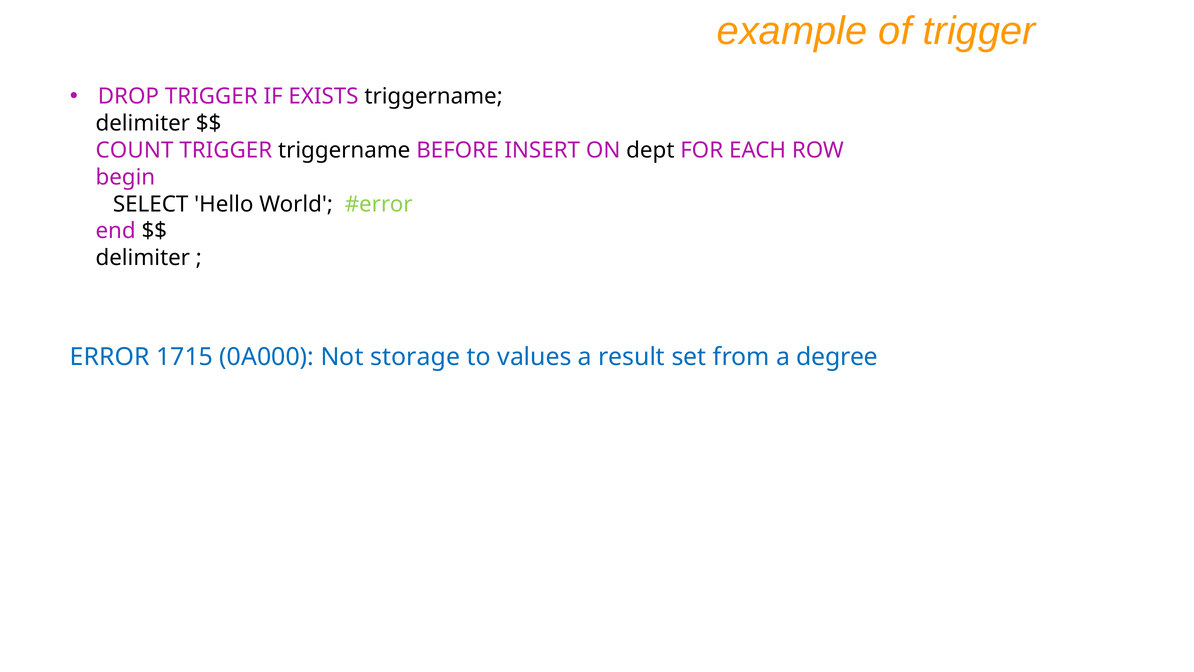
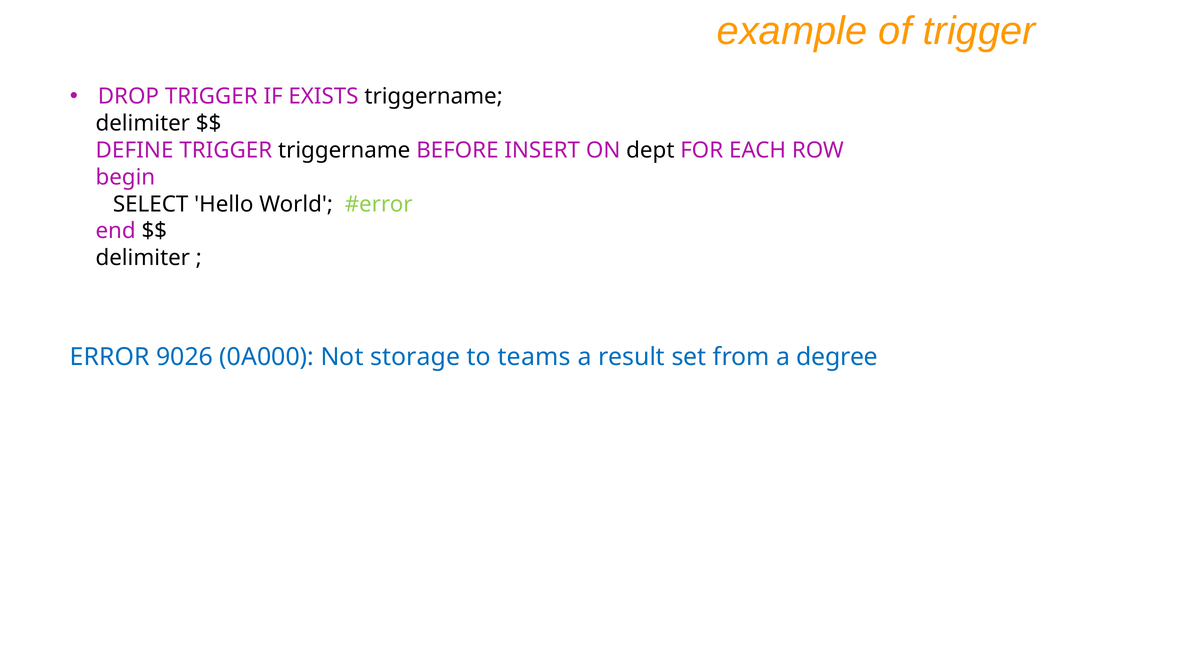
COUNT: COUNT -> DEFINE
1715: 1715 -> 9026
values: values -> teams
